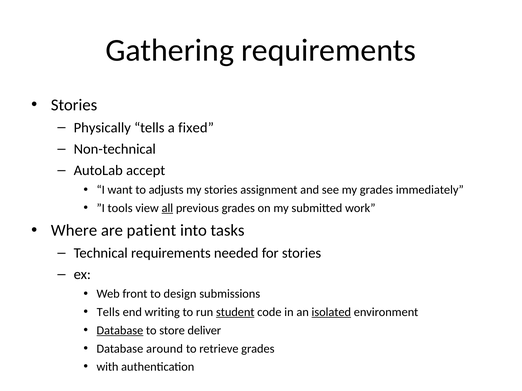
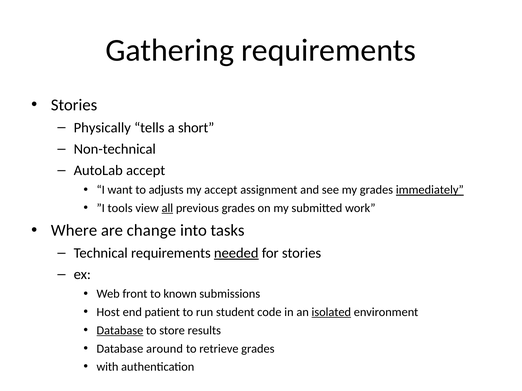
fixed: fixed -> short
my stories: stories -> accept
immediately underline: none -> present
patient: patient -> change
needed underline: none -> present
design: design -> known
Tells at (108, 313): Tells -> Host
writing: writing -> patient
student underline: present -> none
deliver: deliver -> results
